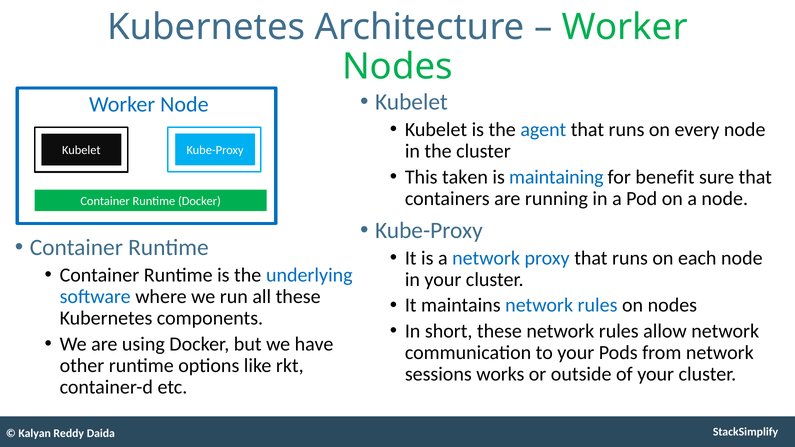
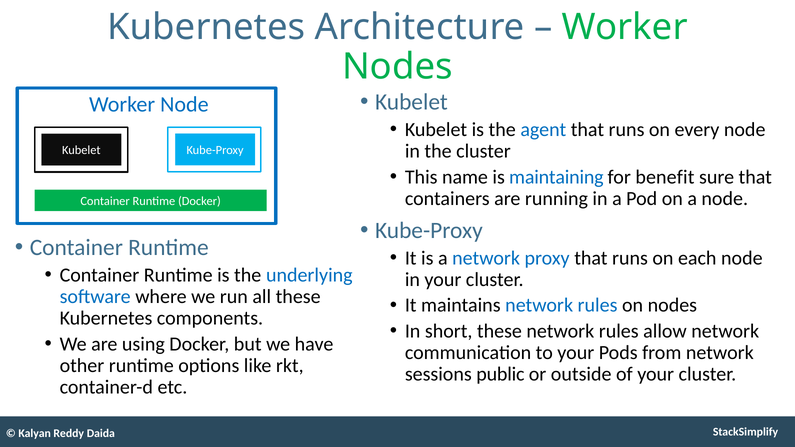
taken: taken -> name
works: works -> public
